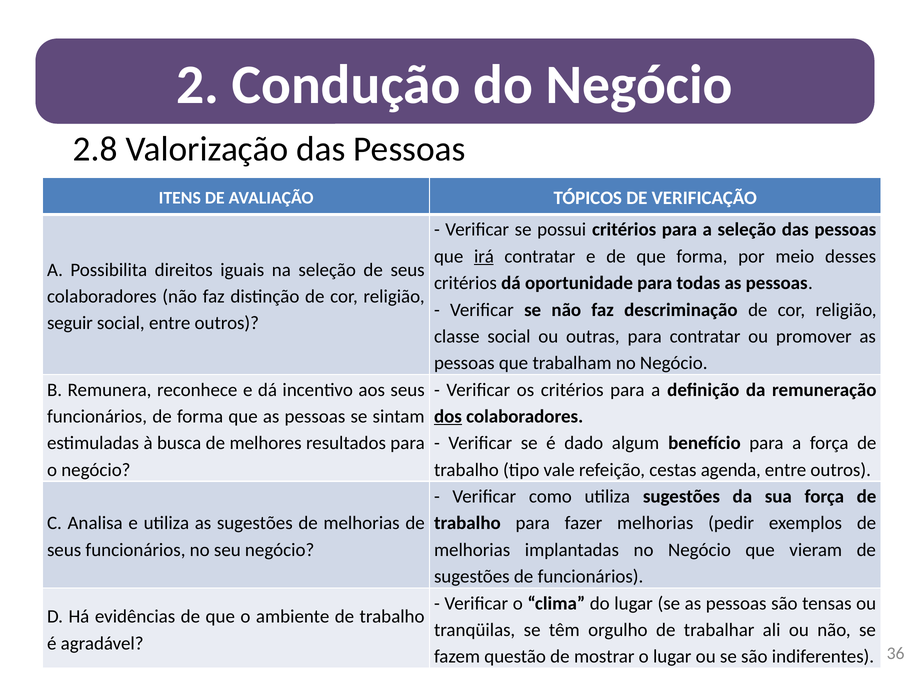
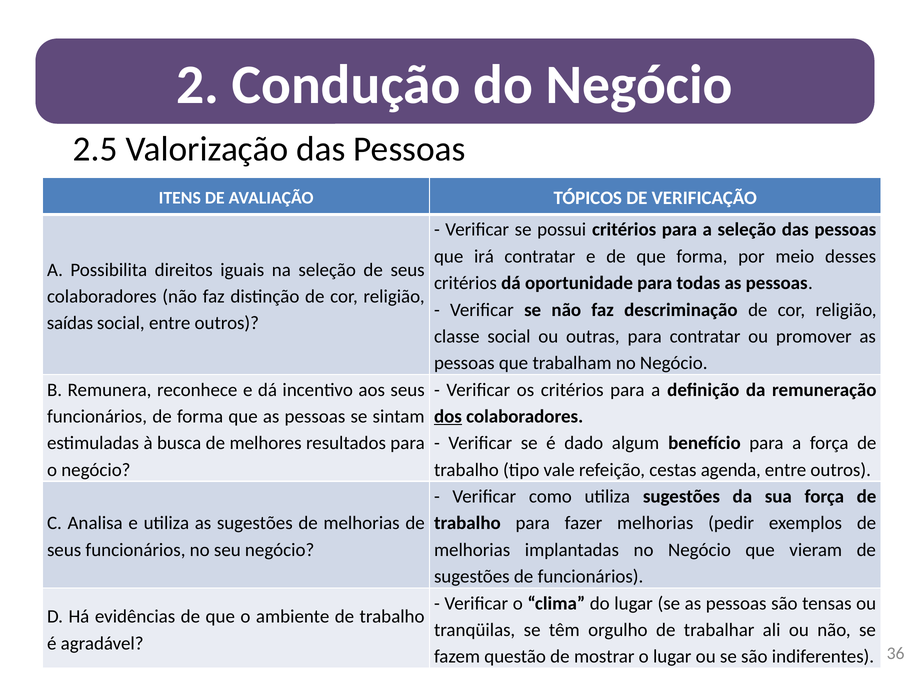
2.8: 2.8 -> 2.5
irá underline: present -> none
seguir: seguir -> saídas
